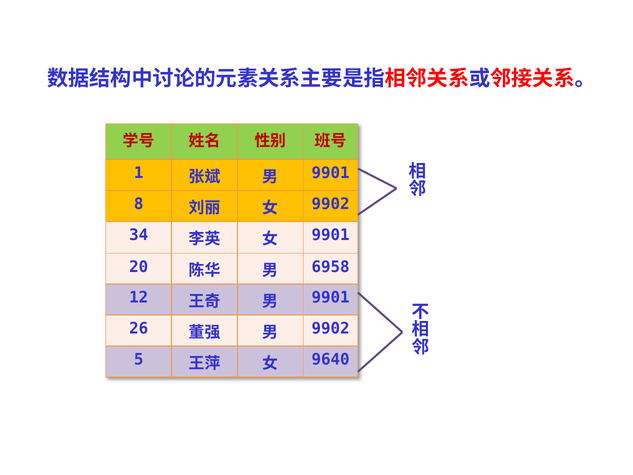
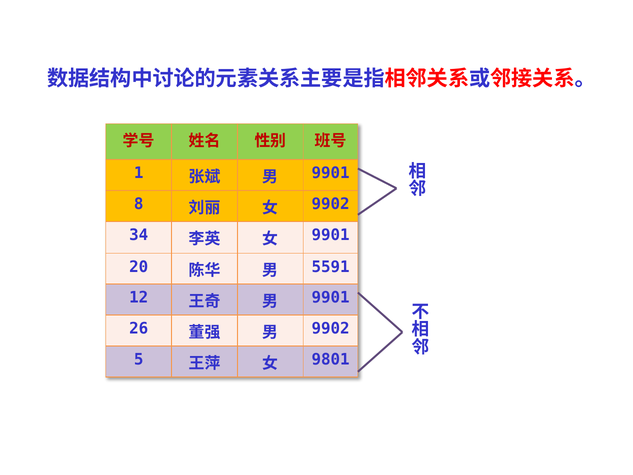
6958: 6958 -> 5591
9640: 9640 -> 9801
